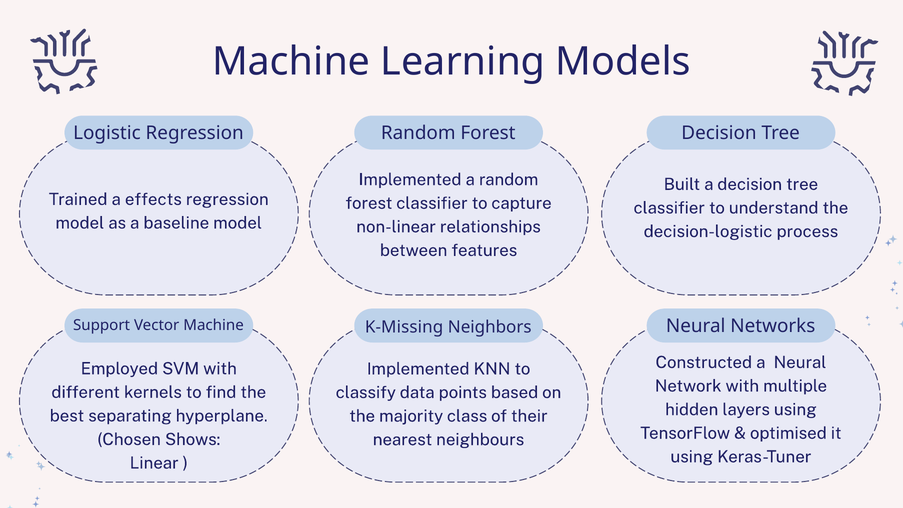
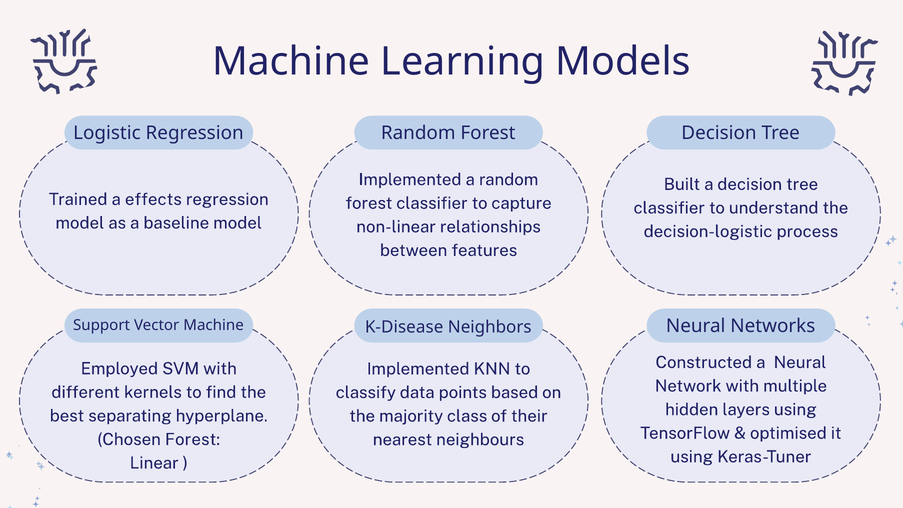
K-Missing: K-Missing -> K-Disease
Chosen Shows: Shows -> Forest
